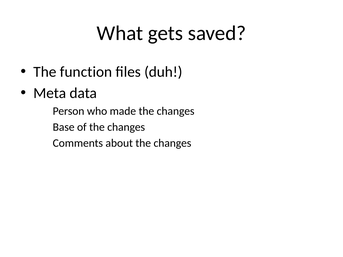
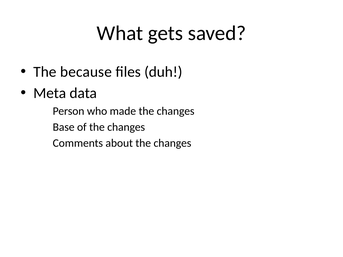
function: function -> because
